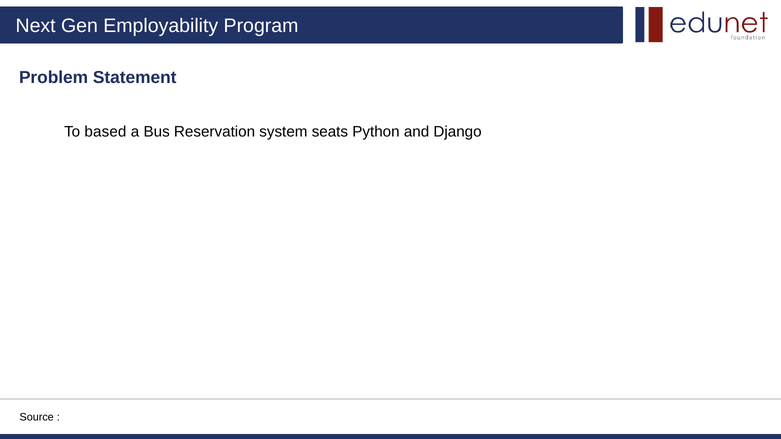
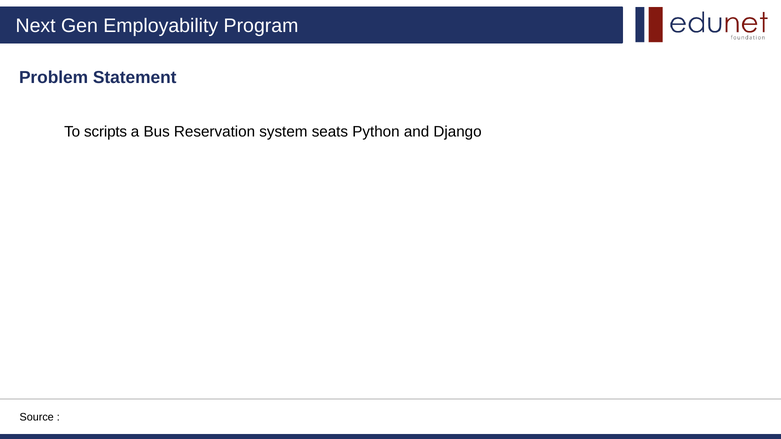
based: based -> scripts
